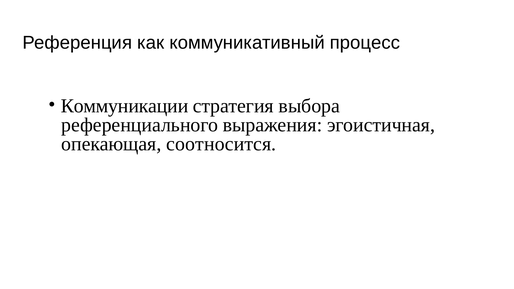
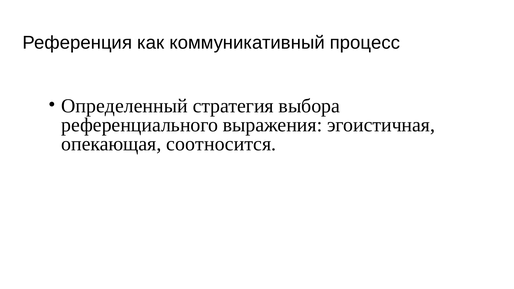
Коммуникации: Коммуникации -> Определенный
